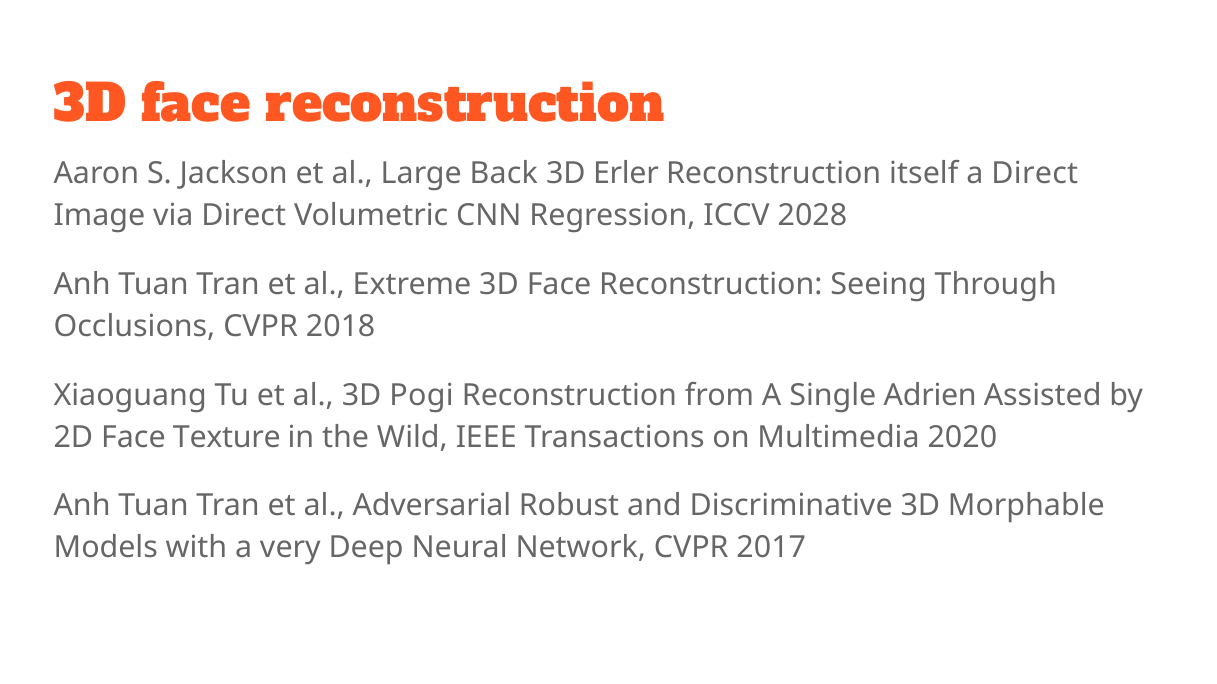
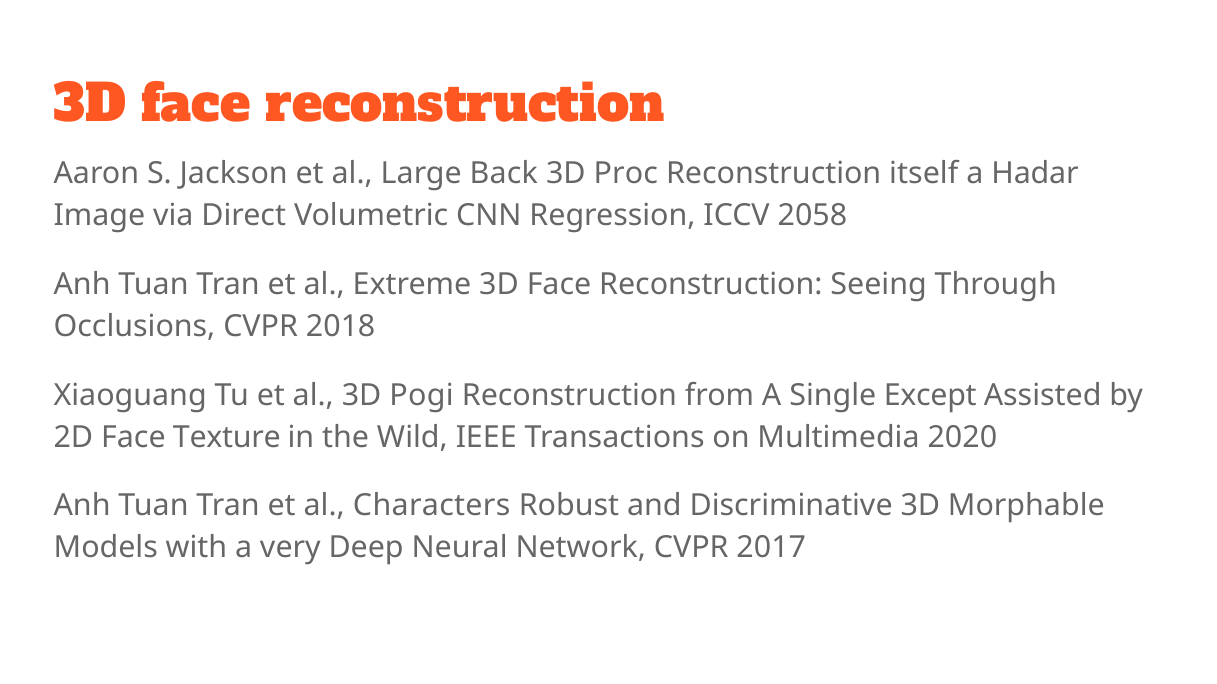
Erler: Erler -> Proc
a Direct: Direct -> Hadar
2028: 2028 -> 2058
Adrien: Adrien -> Except
Adversarial: Adversarial -> Characters
